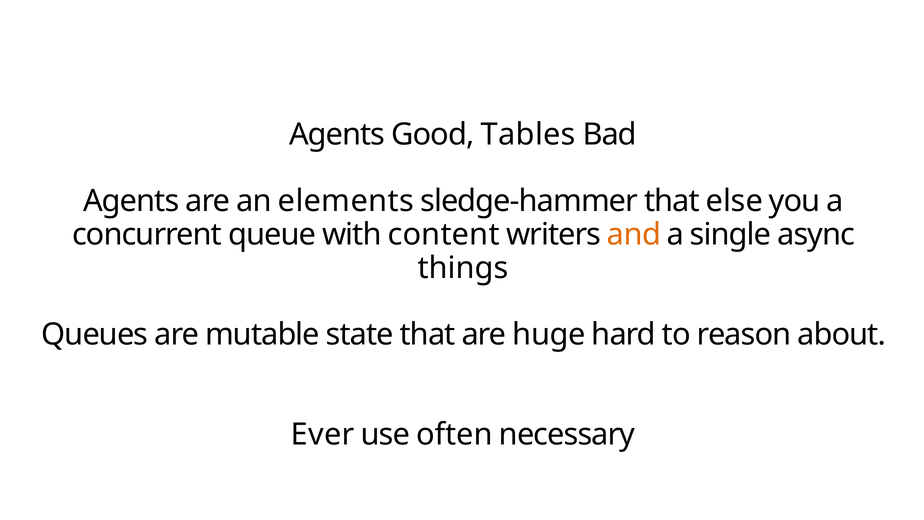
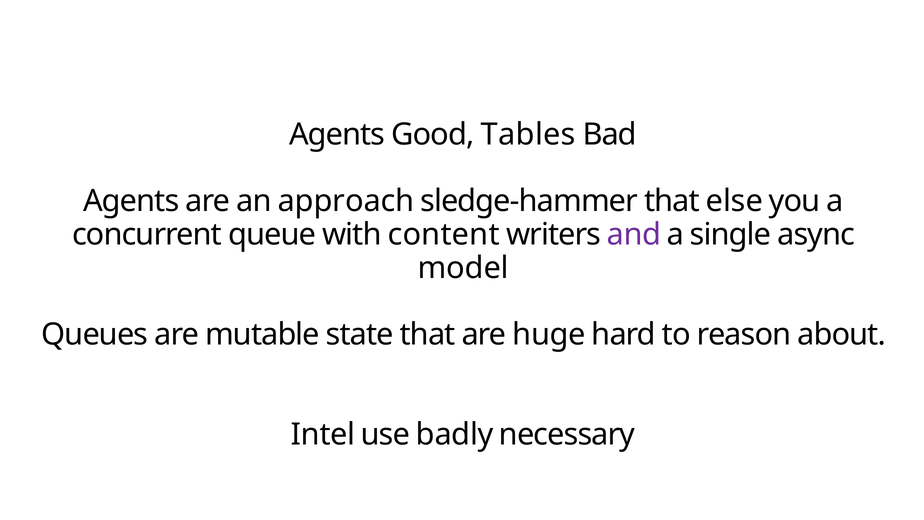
elements: elements -> approach
and colour: orange -> purple
things: things -> model
Ever: Ever -> Intel
often: often -> badly
